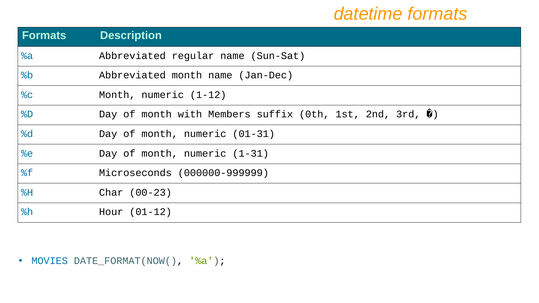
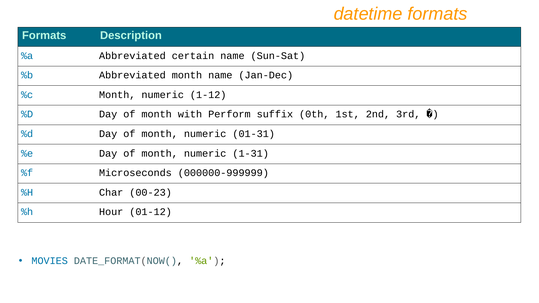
regular: regular -> certain
Members: Members -> Perform
